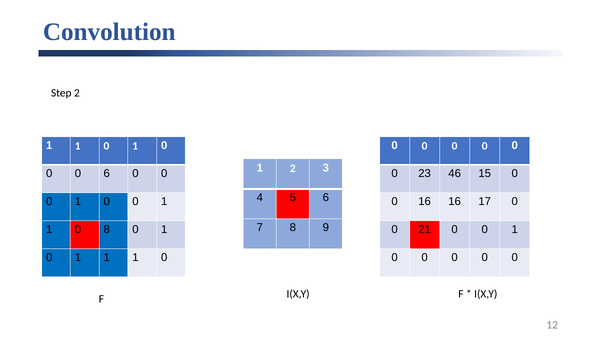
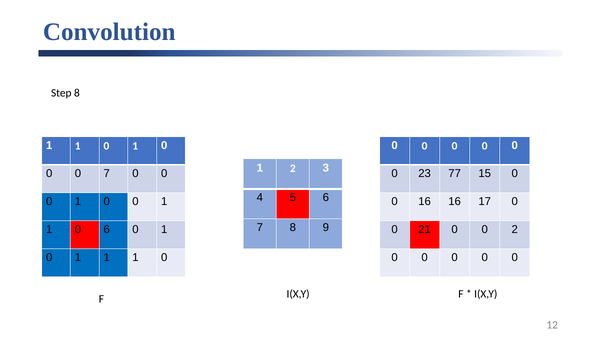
Step 2: 2 -> 8
0 6: 6 -> 7
46: 46 -> 77
0 8: 8 -> 6
21 0 0 1: 1 -> 2
